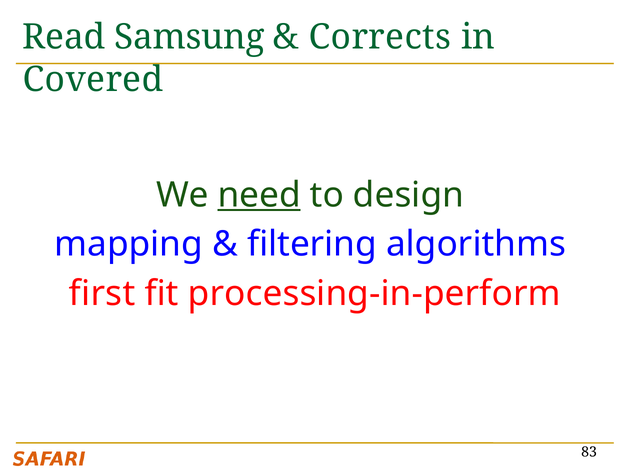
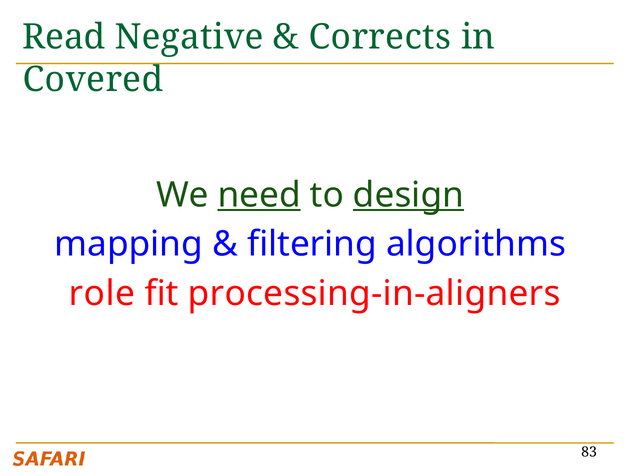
Samsung: Samsung -> Negative
design underline: none -> present
first: first -> role
processing-in-perform: processing-in-perform -> processing-in-aligners
